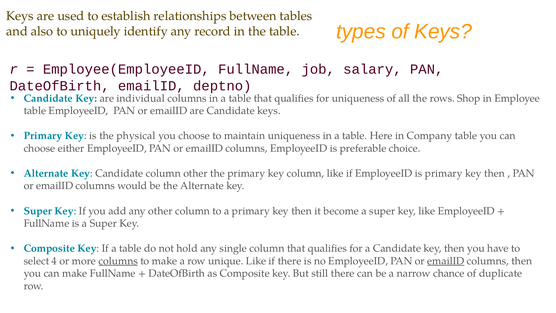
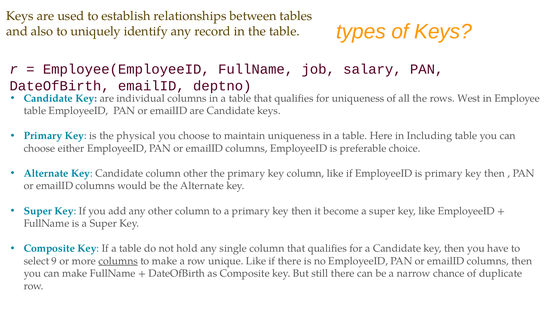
Shop: Shop -> West
Company: Company -> Including
4: 4 -> 9
emailID at (446, 261) underline: present -> none
